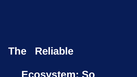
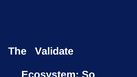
Reliable: Reliable -> Validate
